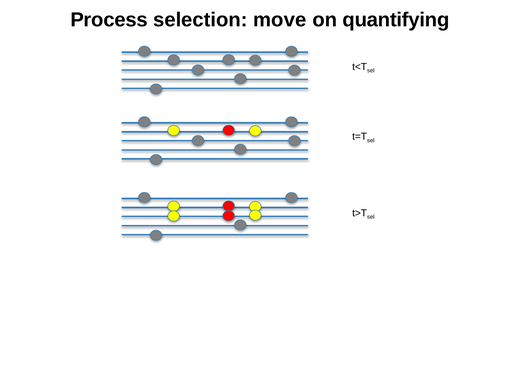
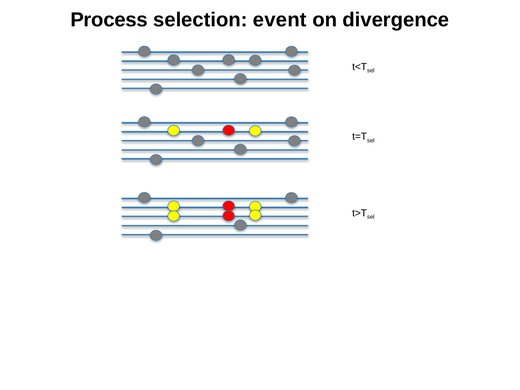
move: move -> event
quantifying: quantifying -> divergence
